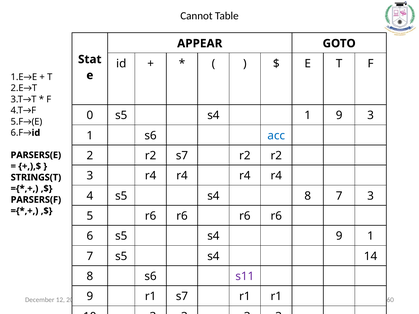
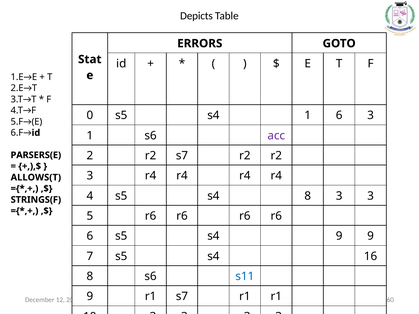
Cannot: Cannot -> Depicts
APPEAR: APPEAR -> ERRORS
1 9: 9 -> 6
acc colour: blue -> purple
STRINGS(T: STRINGS(T -> ALLOWS(T
8 7: 7 -> 3
PARSERS(F: PARSERS(F -> STRINGS(F
9 1: 1 -> 9
14: 14 -> 16
s11 colour: purple -> blue
